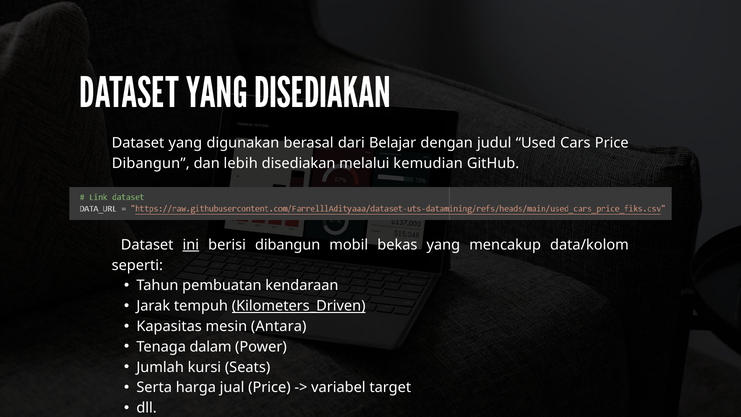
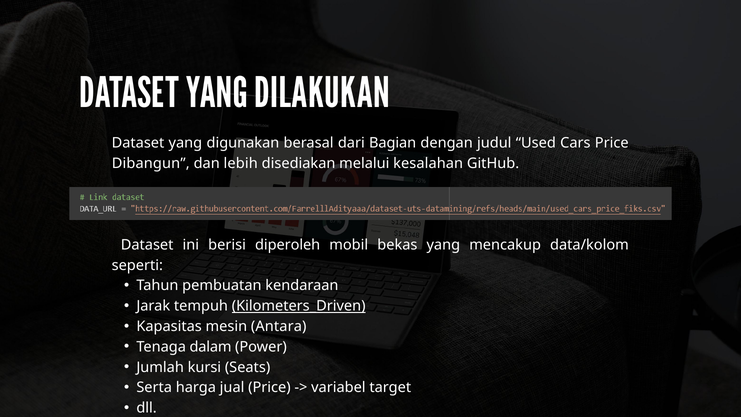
YANG DISEDIAKAN: DISEDIAKAN -> DILAKUKAN
Belajar: Belajar -> Bagian
kemudian: kemudian -> kesalahan
ini underline: present -> none
berisi dibangun: dibangun -> diperoleh
